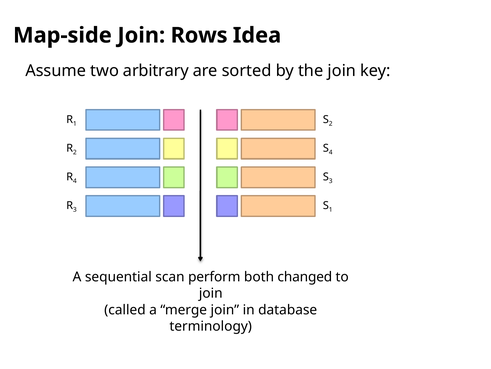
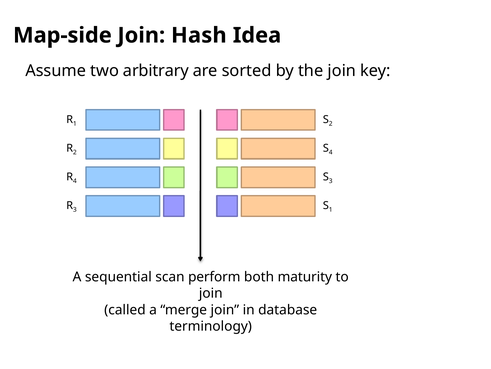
Rows: Rows -> Hash
changed: changed -> maturity
